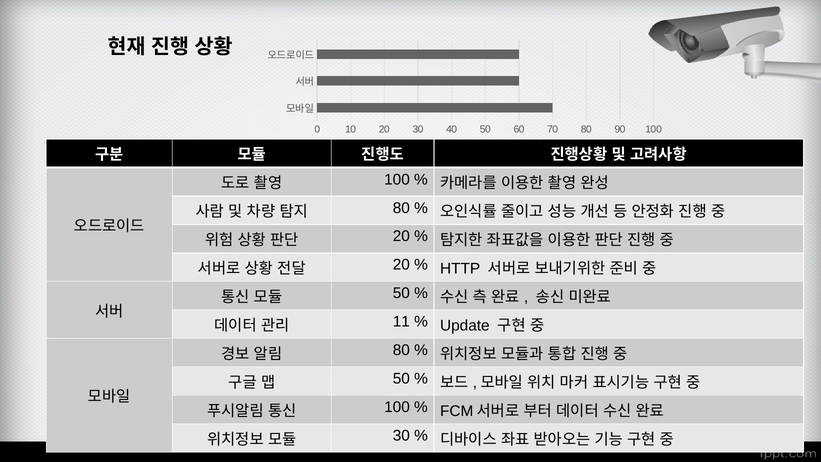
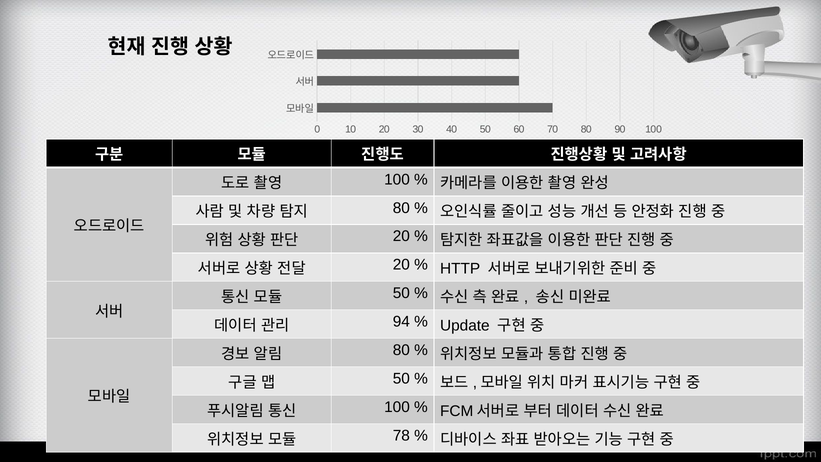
11: 11 -> 94
30 at (401, 436): 30 -> 78
